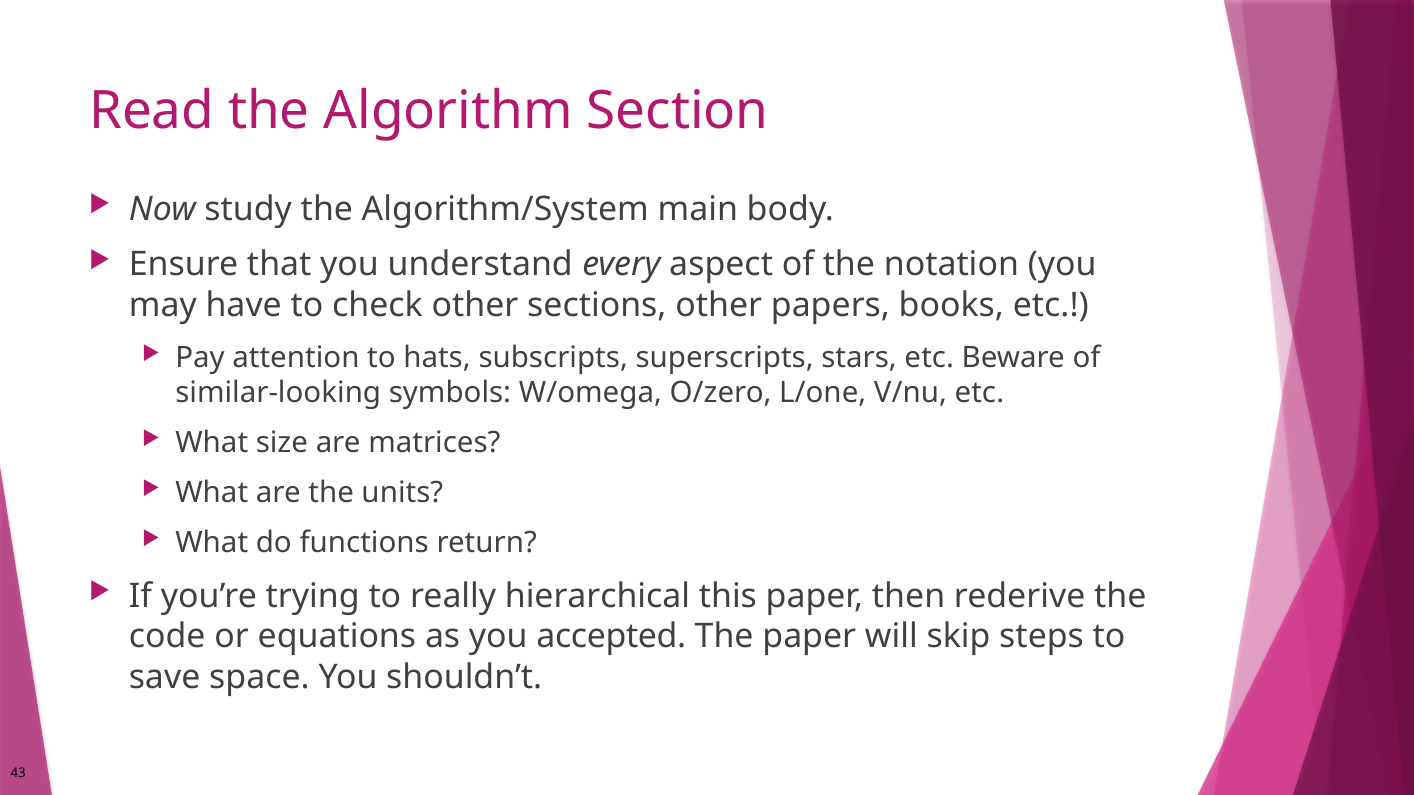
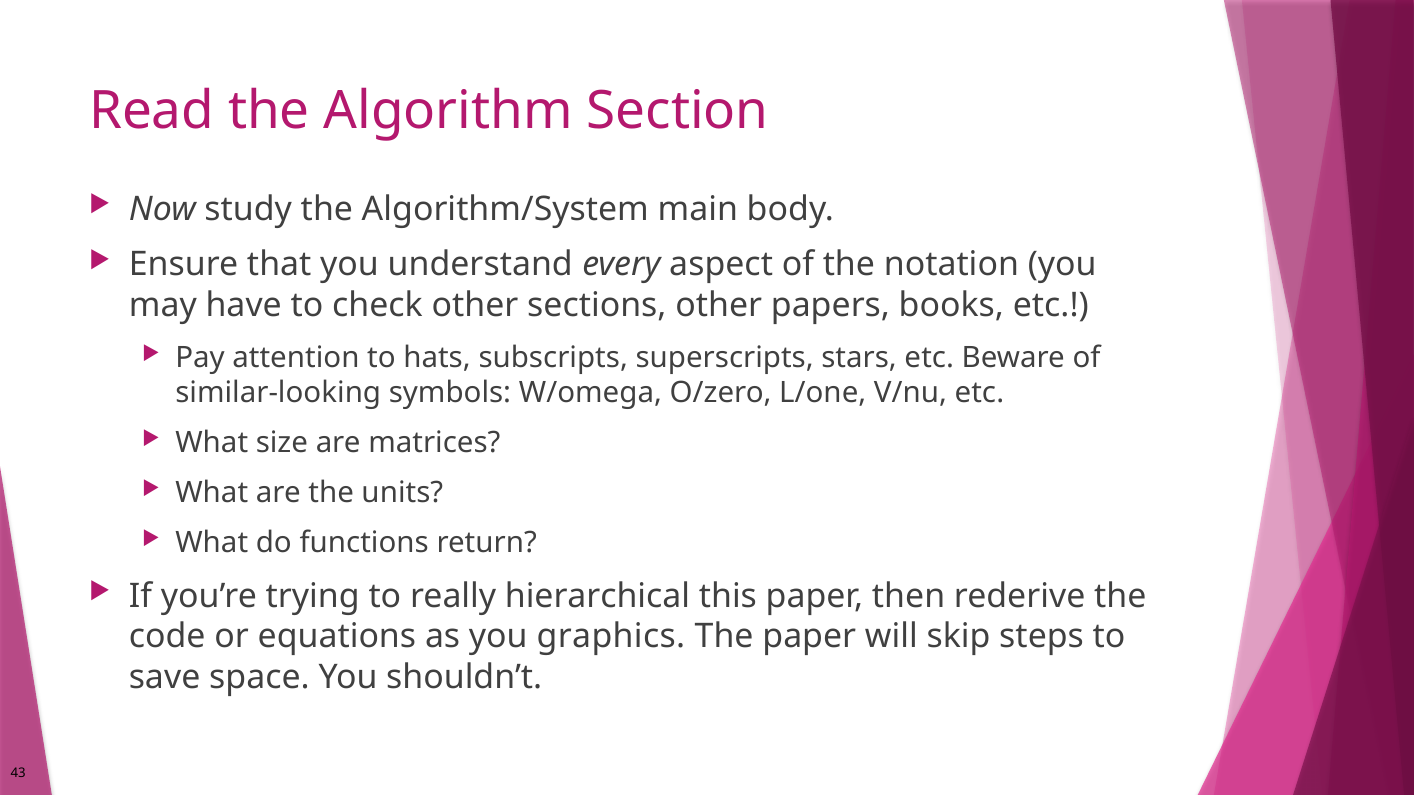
accepted: accepted -> graphics
